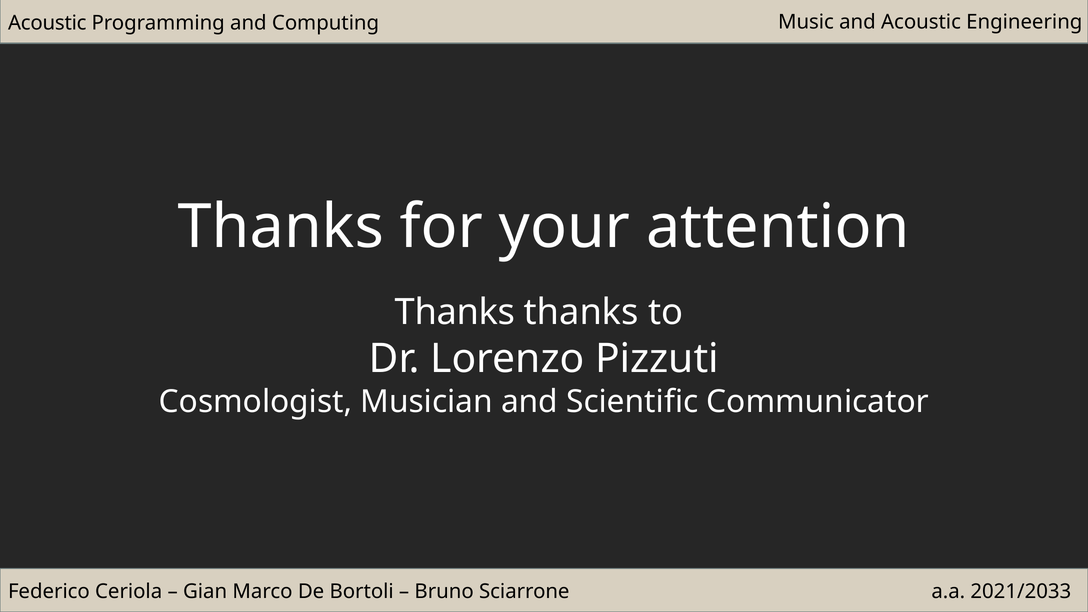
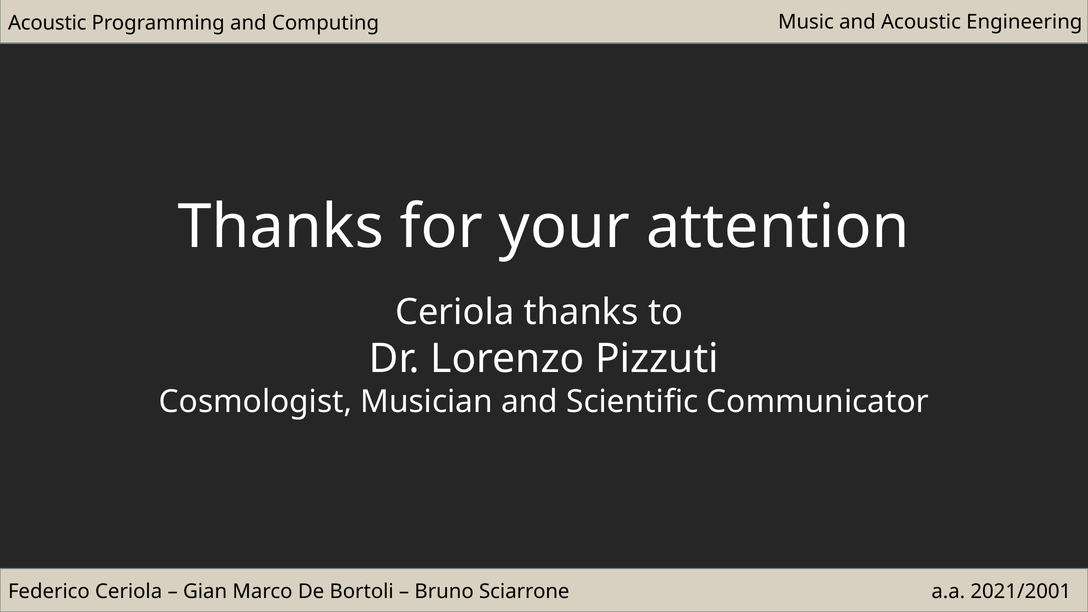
Thanks at (455, 312): Thanks -> Ceriola
2021/2033: 2021/2033 -> 2021/2001
